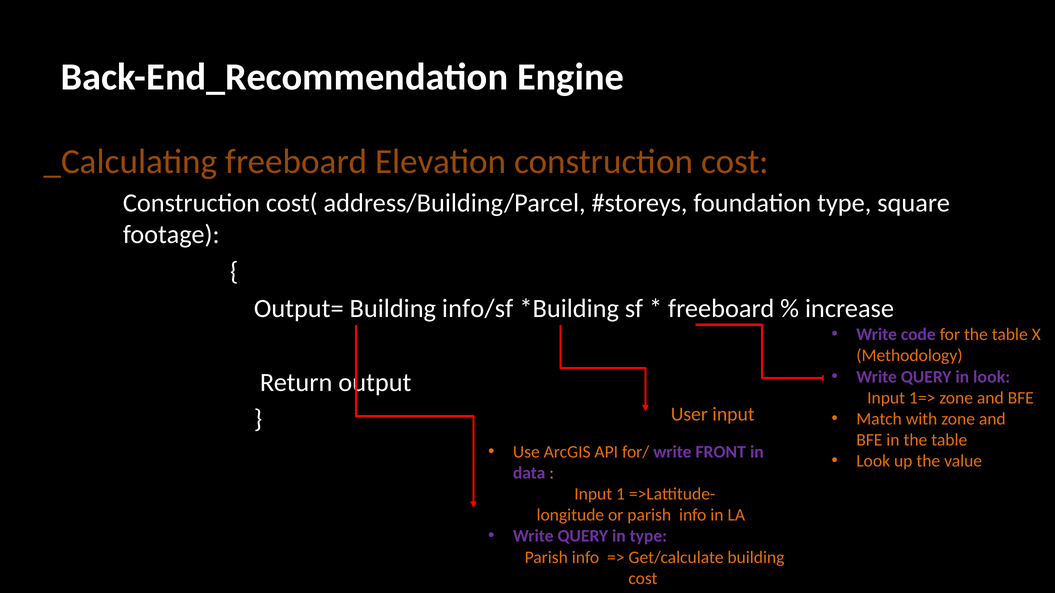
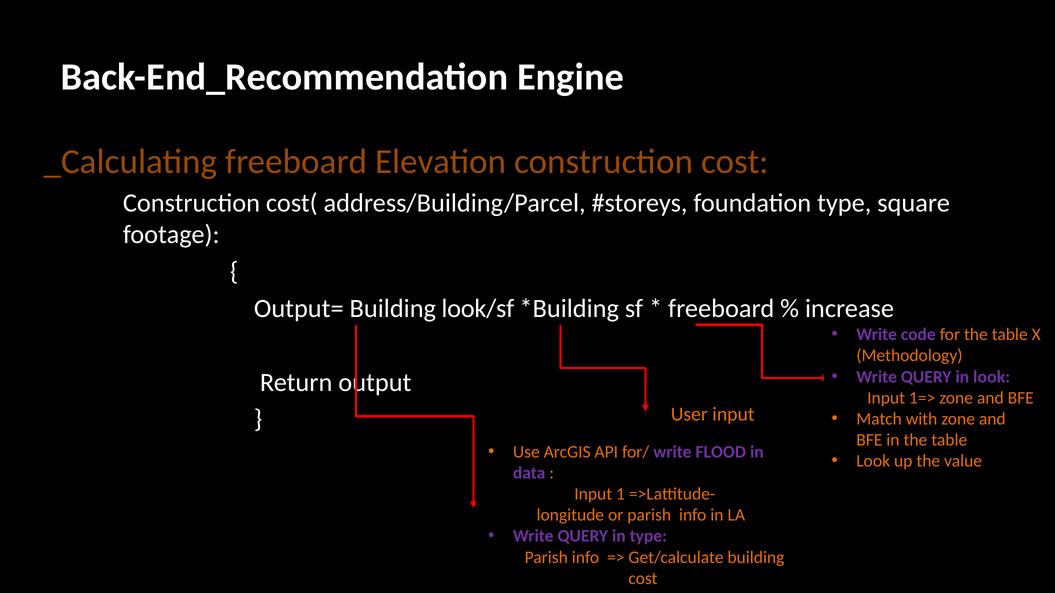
info/sf: info/sf -> look/sf
FRONT: FRONT -> FLOOD
